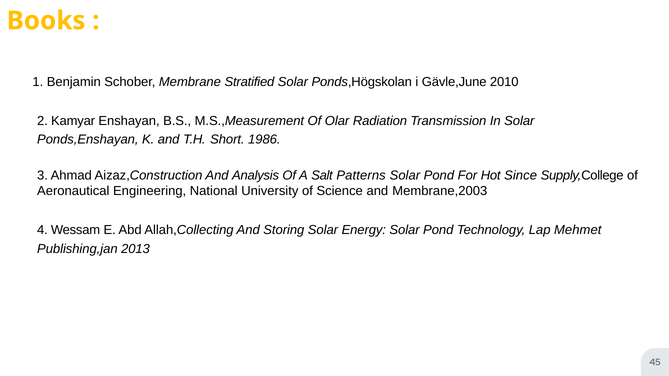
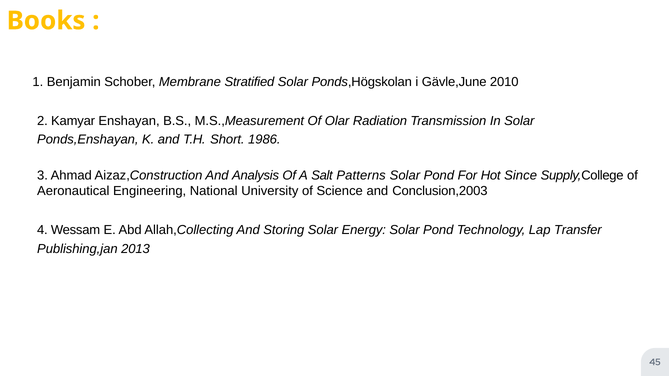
Membrane,2003: Membrane,2003 -> Conclusion,2003
Mehmet: Mehmet -> Transfer
